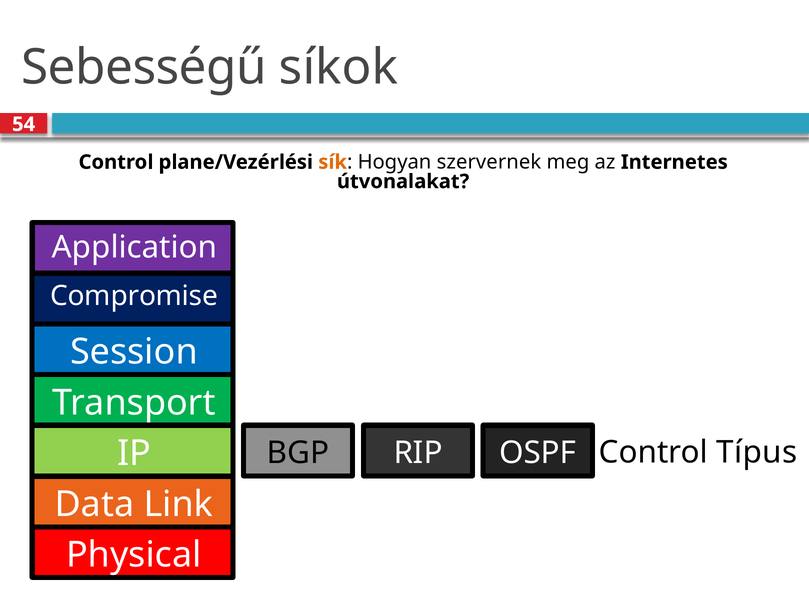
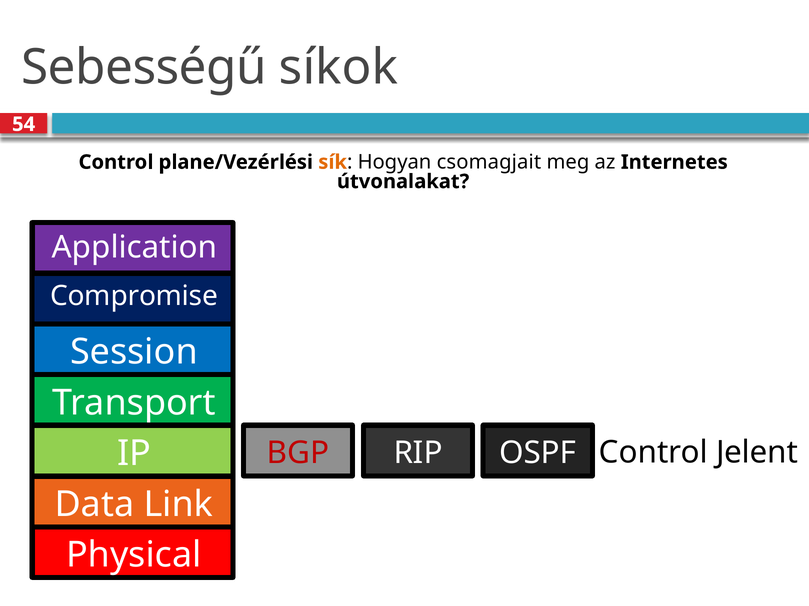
szervernek: szervernek -> csomagjait
BGP colour: black -> red
Típus: Típus -> Jelent
